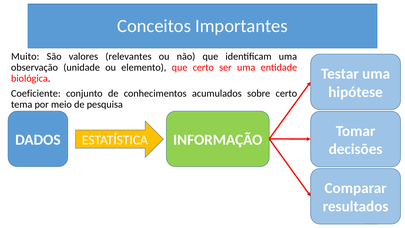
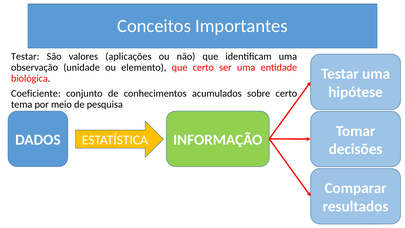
Muito at (25, 56): Muito -> Testar
relevantes: relevantes -> aplicações
